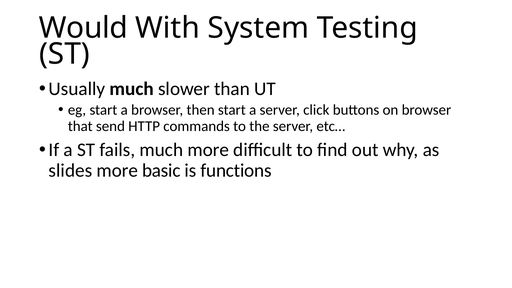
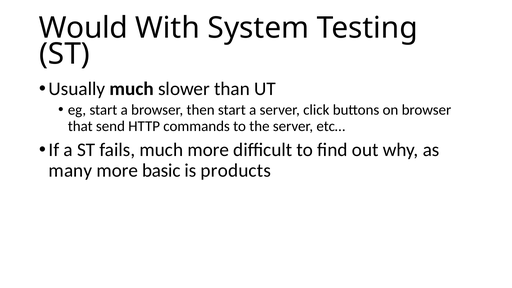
slides: slides -> many
functions: functions -> products
